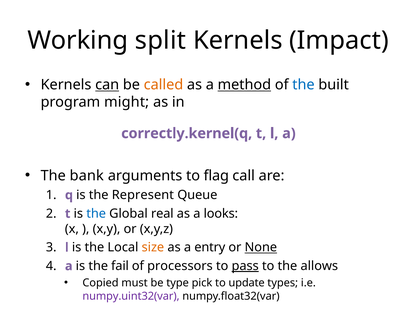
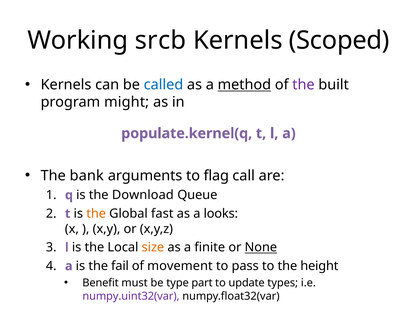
split: split -> srcb
Impact: Impact -> Scoped
can underline: present -> none
called colour: orange -> blue
the at (303, 85) colour: blue -> purple
correctly.kernel(q: correctly.kernel(q -> populate.kernel(q
Represent: Represent -> Download
the at (96, 213) colour: blue -> orange
real: real -> fast
entry: entry -> finite
processors: processors -> movement
pass underline: present -> none
allows: allows -> height
Copied: Copied -> Benefit
pick: pick -> part
